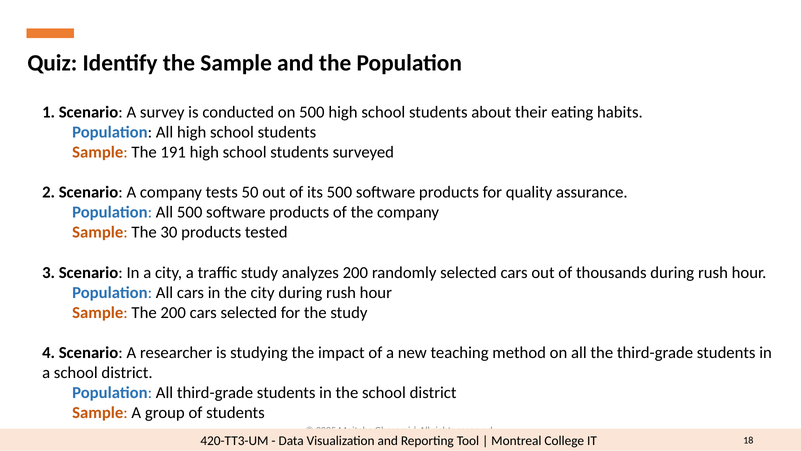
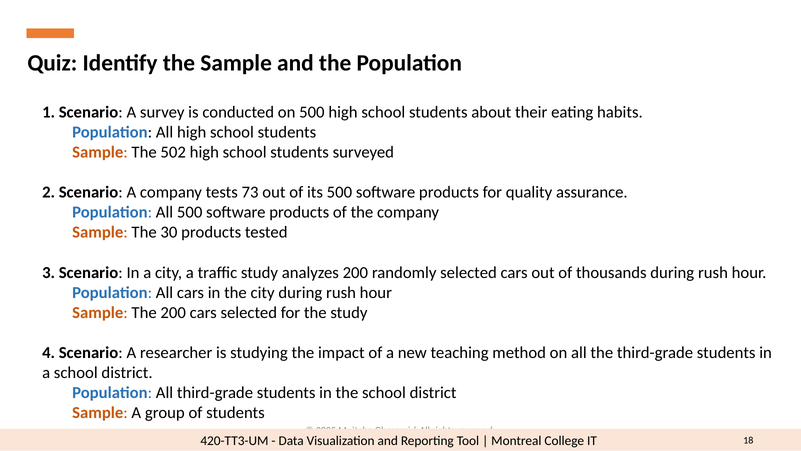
191: 191 -> 502
50: 50 -> 73
